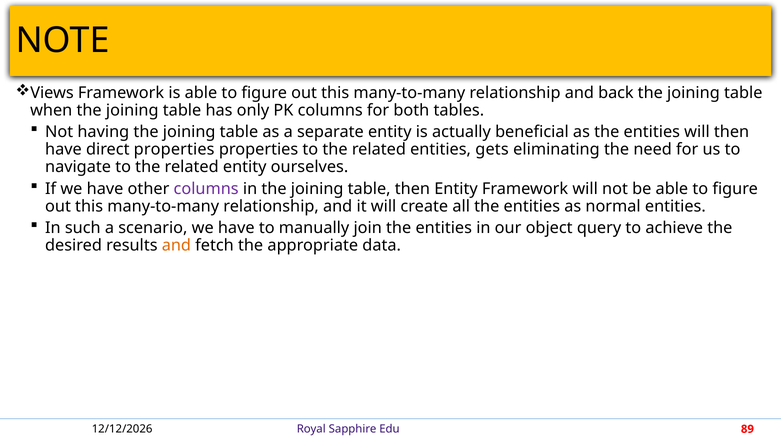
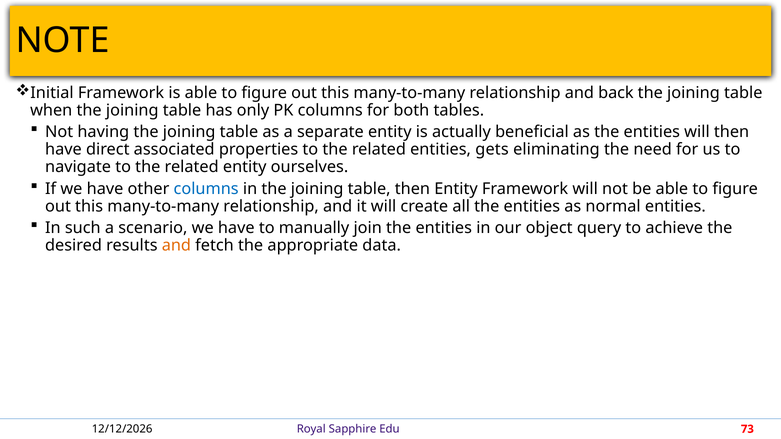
Views: Views -> Initial
direct properties: properties -> associated
columns at (206, 189) colour: purple -> blue
89: 89 -> 73
